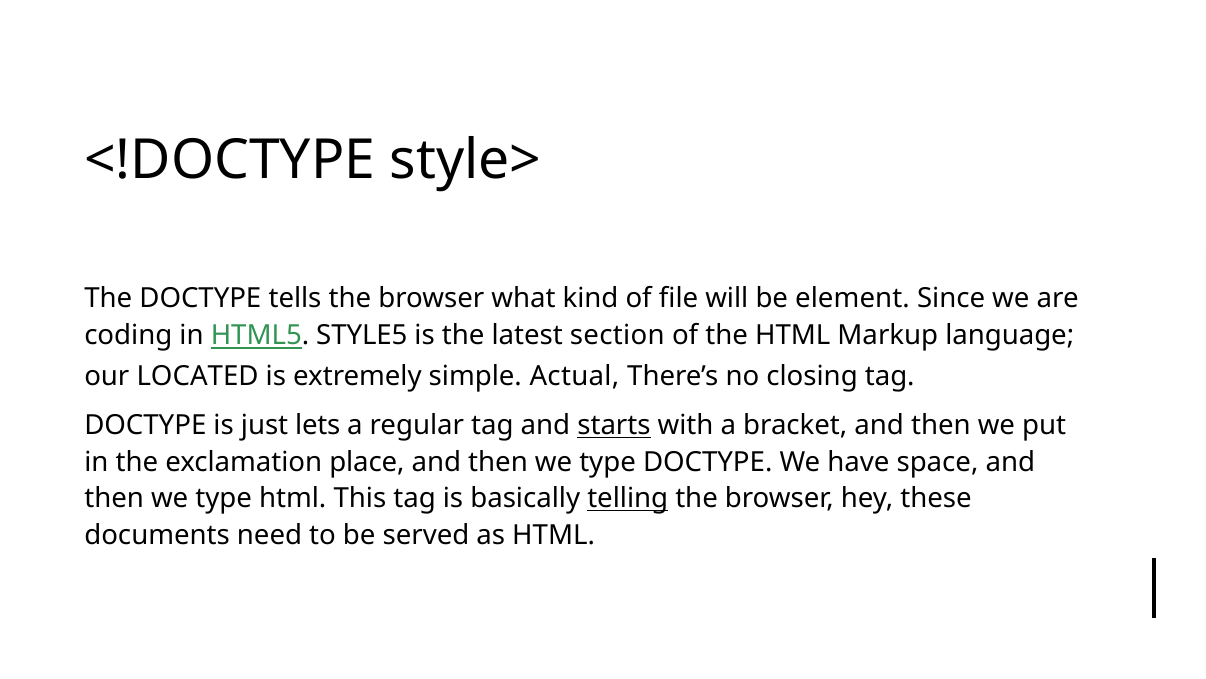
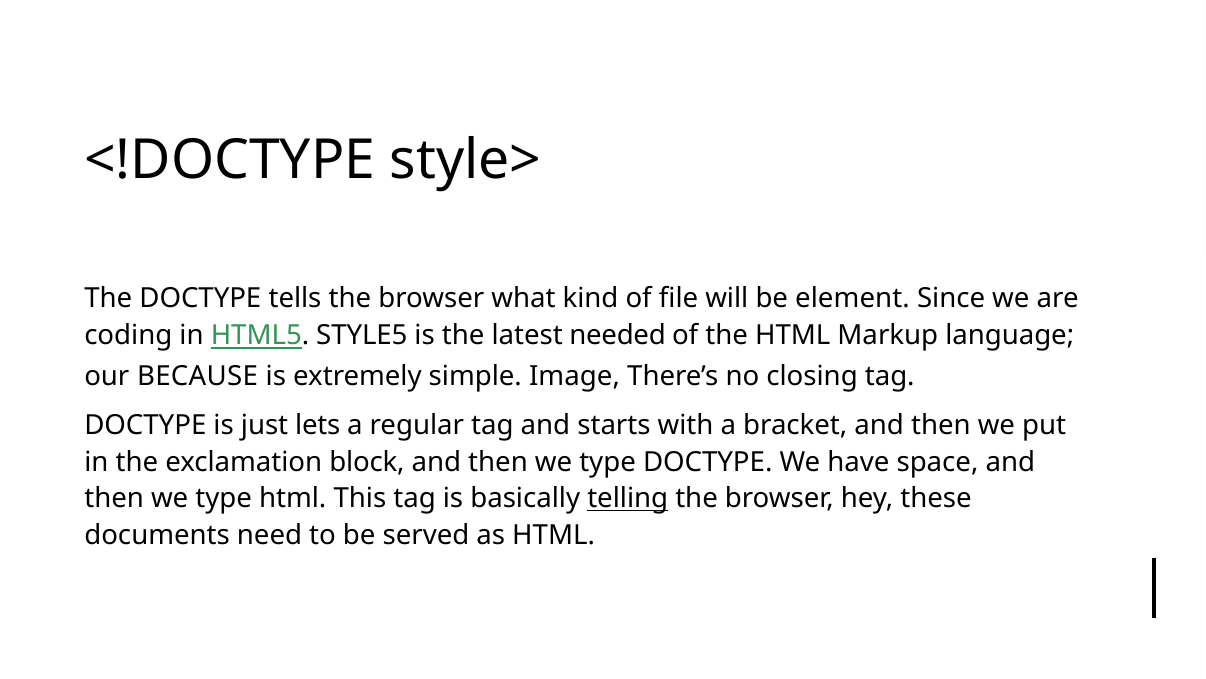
section: section -> needed
LOCATED: LOCATED -> BECAUSE
Actual: Actual -> Image
starts underline: present -> none
place: place -> block
